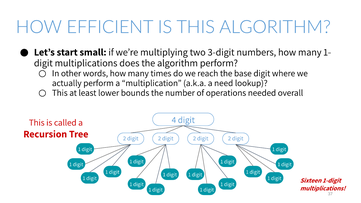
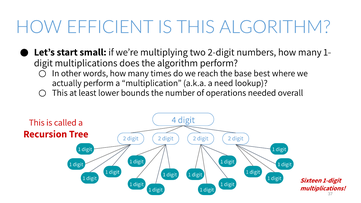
3-digit: 3-digit -> 2-digit
base digit: digit -> best
